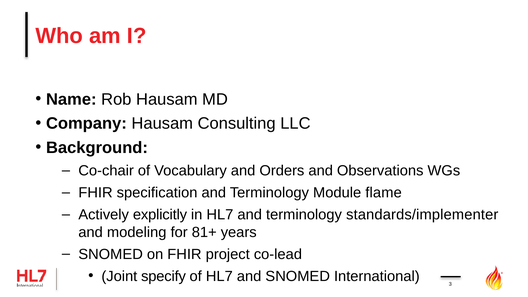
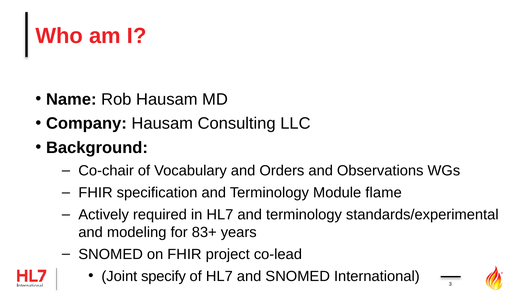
explicitly: explicitly -> required
standards/implementer: standards/implementer -> standards/experimental
81+: 81+ -> 83+
